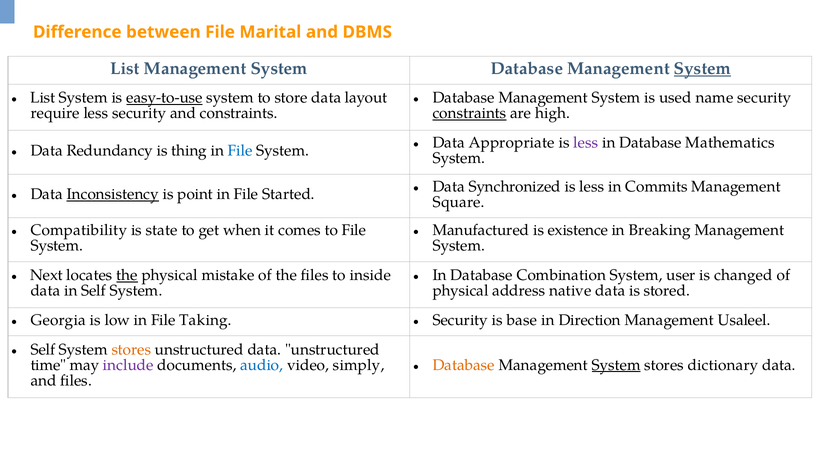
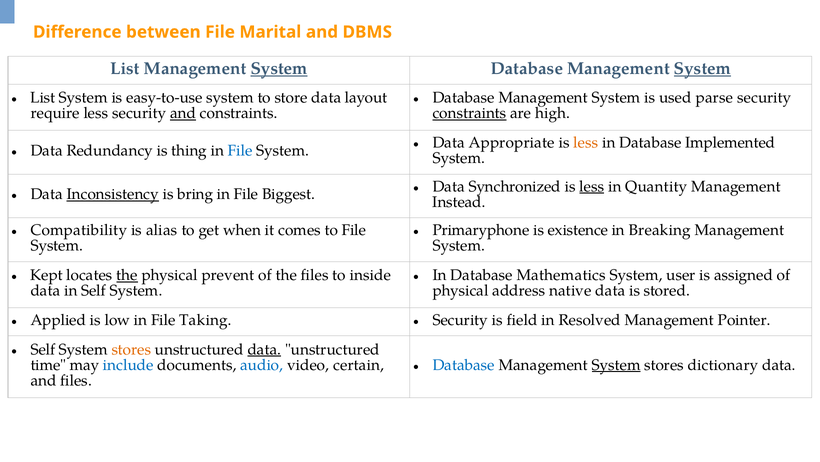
System at (279, 68) underline: none -> present
easy-to-use underline: present -> none
name: name -> parse
and at (183, 113) underline: none -> present
less at (586, 143) colour: purple -> orange
Mathematics: Mathematics -> Implemented
less at (592, 186) underline: none -> present
Commits: Commits -> Quantity
point: point -> bring
Started: Started -> Biggest
Square: Square -> Instead
state: state -> alias
Manufactured: Manufactured -> Primaryphone
Next: Next -> Kept
mistake: mistake -> prevent
Combination: Combination -> Mathematics
changed: changed -> assigned
Georgia: Georgia -> Applied
base: base -> field
Direction: Direction -> Resolved
Usaleel: Usaleel -> Pointer
data at (264, 349) underline: none -> present
Database at (464, 364) colour: orange -> blue
include colour: purple -> blue
simply: simply -> certain
